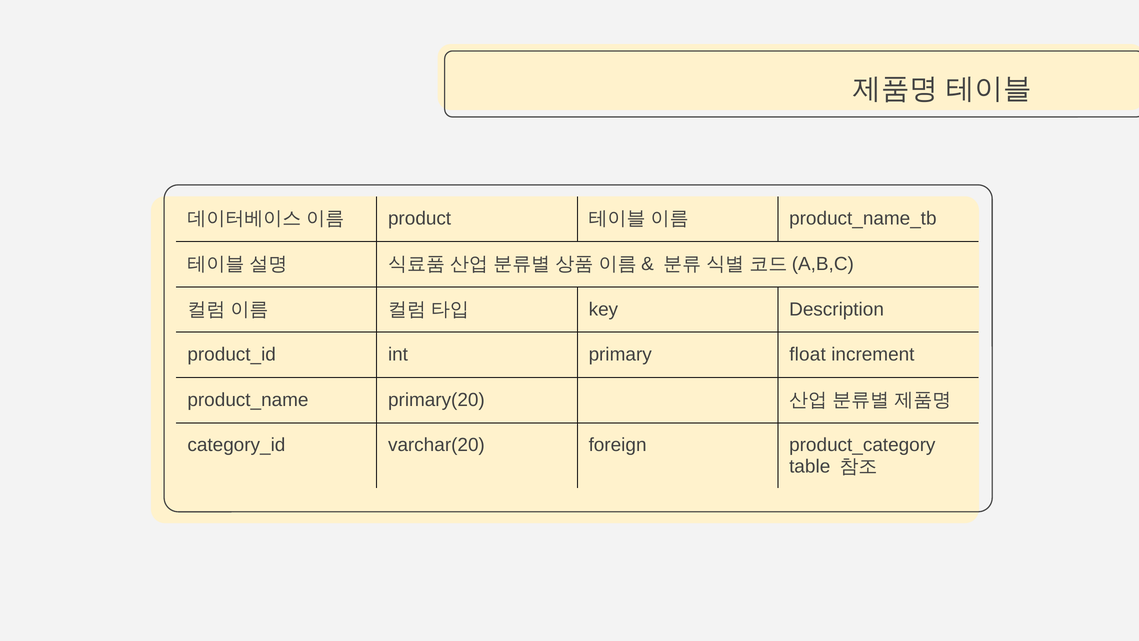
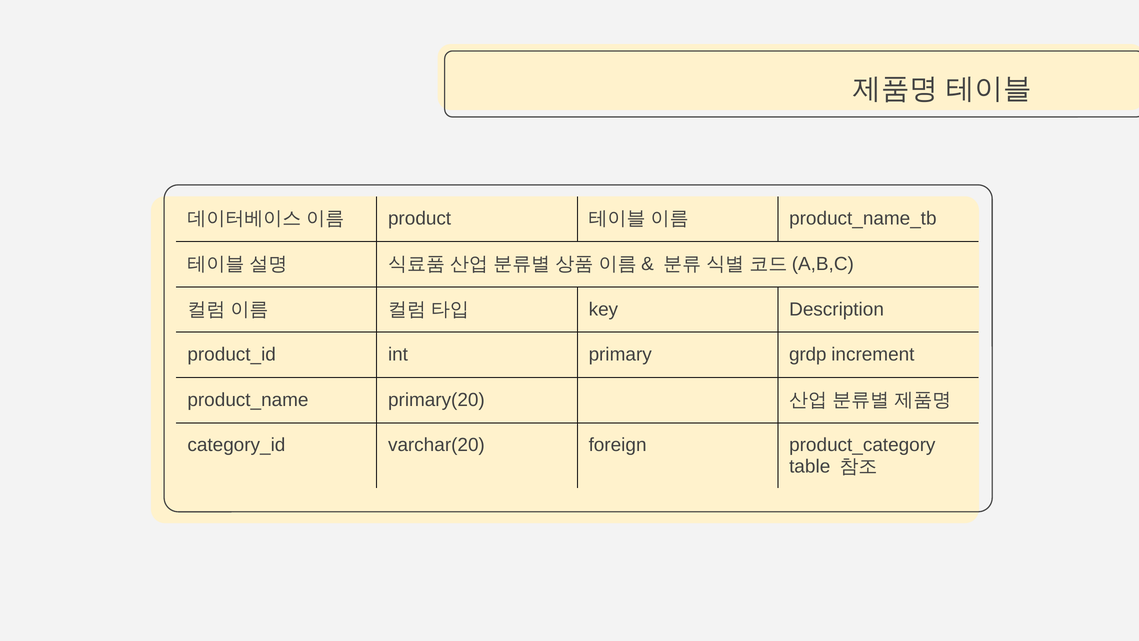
float: float -> grdp
